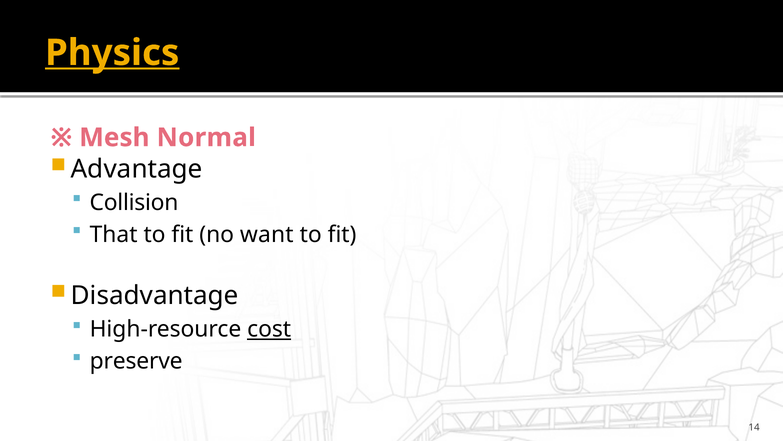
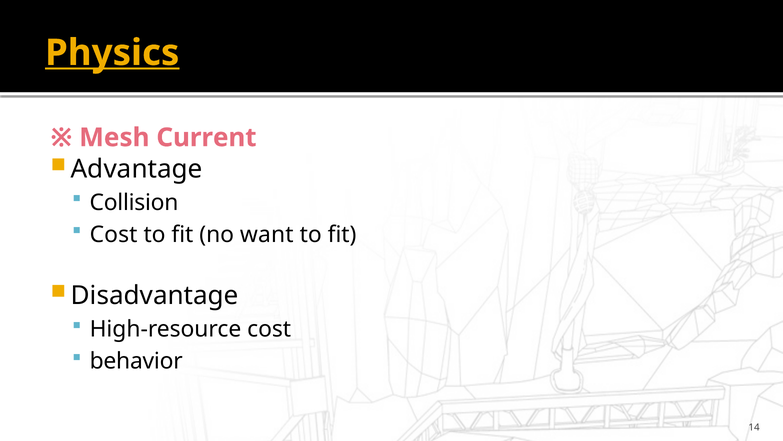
Normal: Normal -> Current
That at (114, 234): That -> Cost
cost at (269, 329) underline: present -> none
preserve: preserve -> behavior
